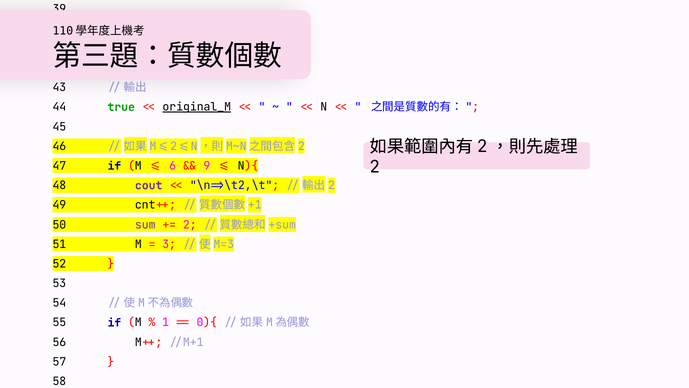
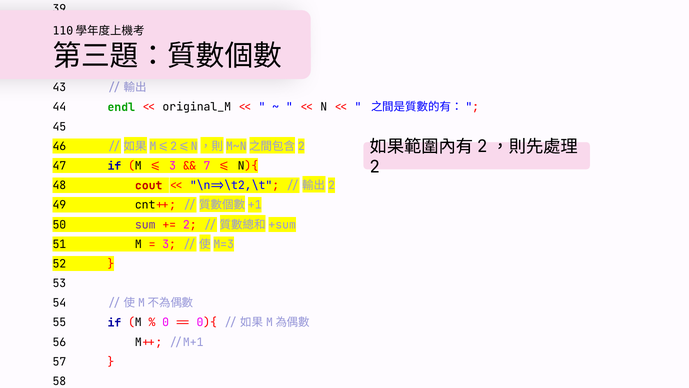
44 true: true -> endl
original_M at (197, 107) underline: present -> none
6 at (173, 166): 6 -> 3
9 at (207, 166): 9 -> 7
cout at (149, 185) colour: purple -> red
1 at (166, 322): 1 -> 0
